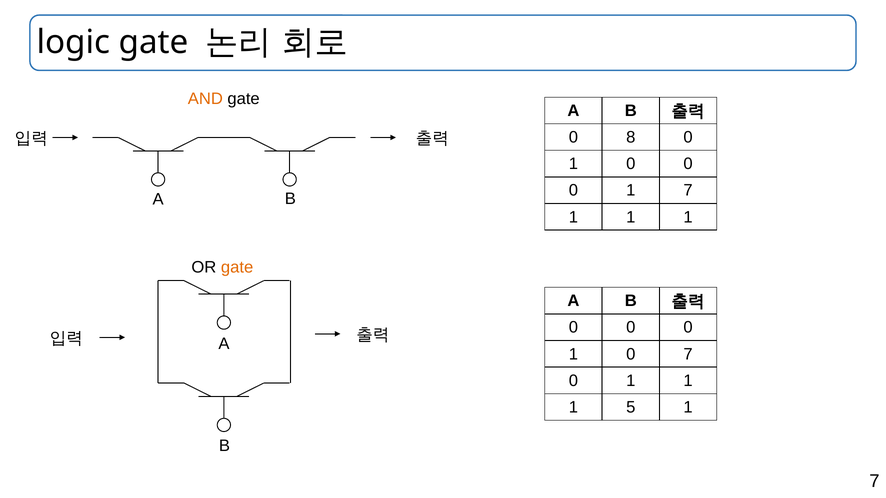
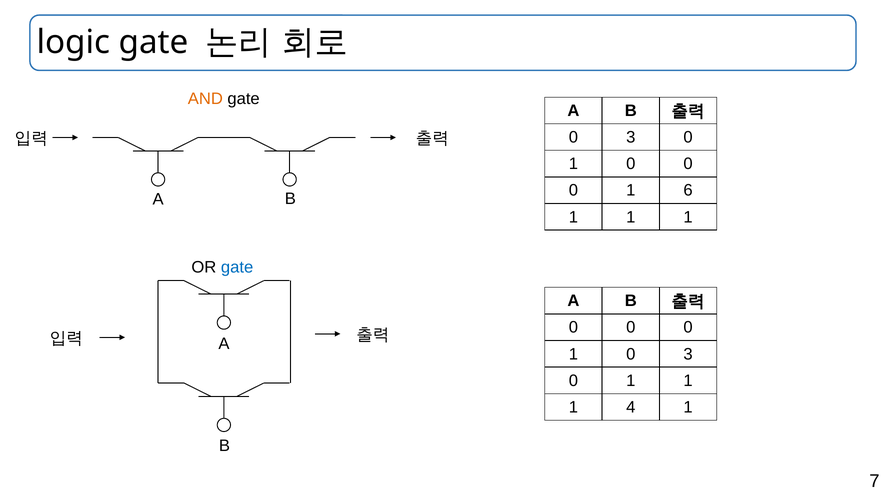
8 at (631, 137): 8 -> 3
1 7: 7 -> 6
gate at (237, 267) colour: orange -> blue
1 0 7: 7 -> 3
5: 5 -> 4
